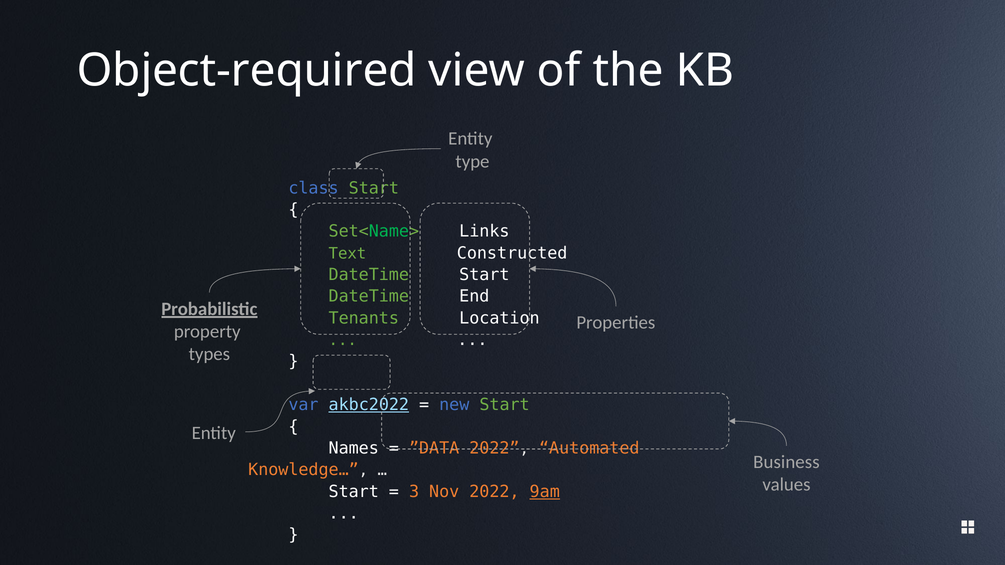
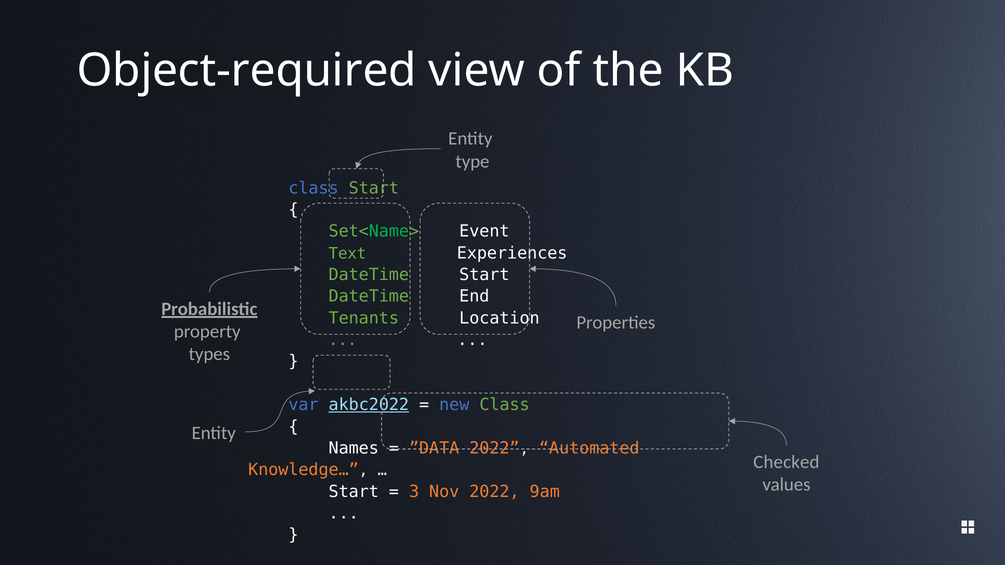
Links: Links -> Event
Constructed: Constructed -> Experiences
new Start: Start -> Class
Business: Business -> Checked
9am underline: present -> none
